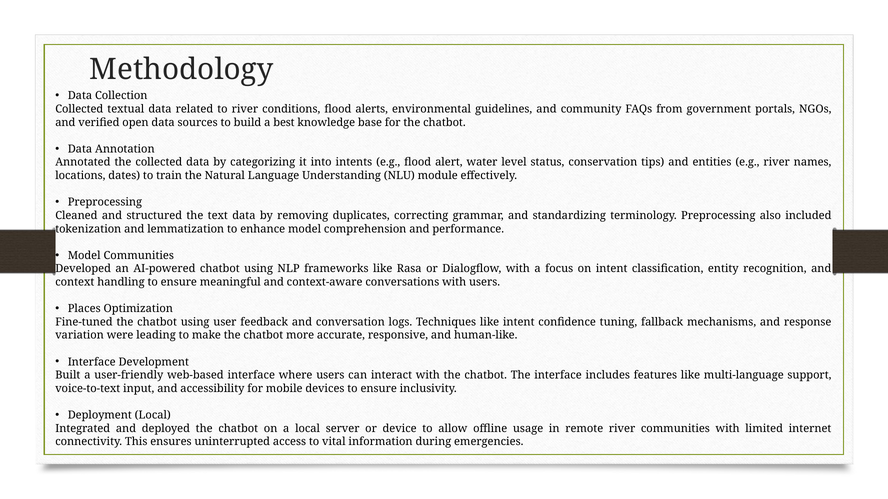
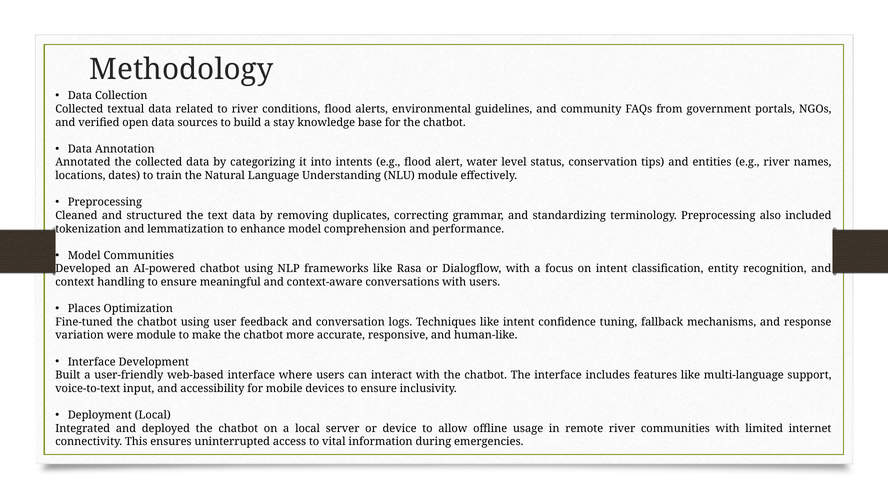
best: best -> stay
were leading: leading -> module
